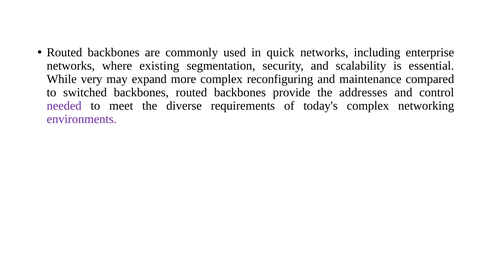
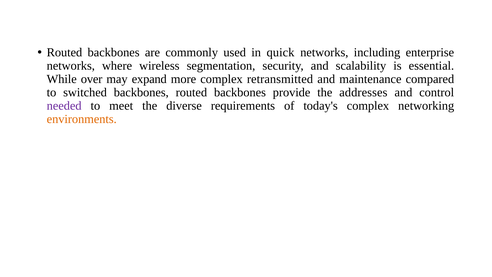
existing: existing -> wireless
very: very -> over
reconfiguring: reconfiguring -> retransmitted
environments colour: purple -> orange
